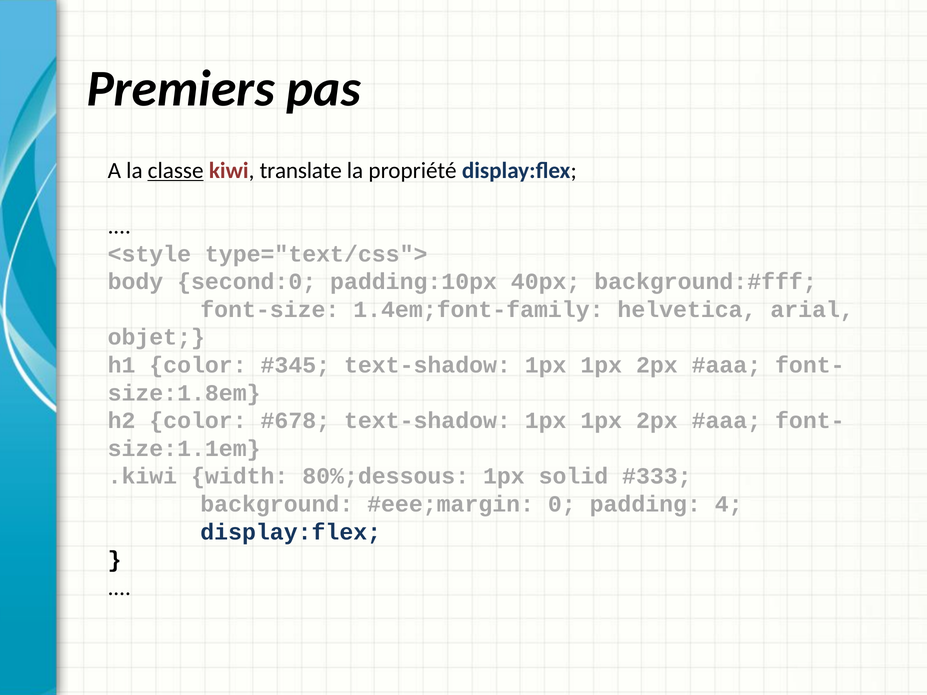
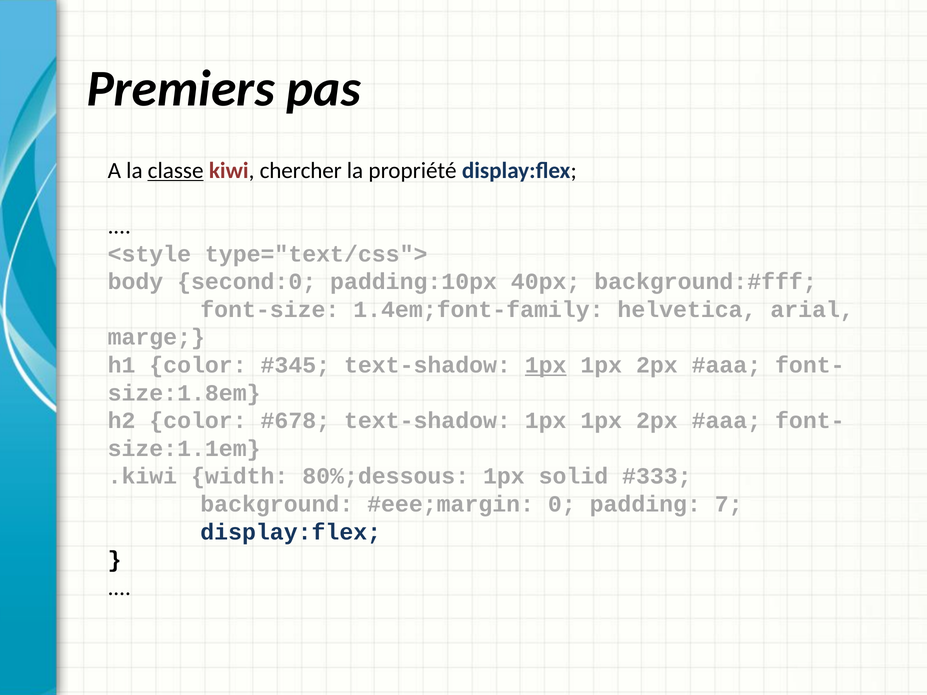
translate: translate -> chercher
objet: objet -> marge
1px at (546, 365) underline: none -> present
4: 4 -> 7
